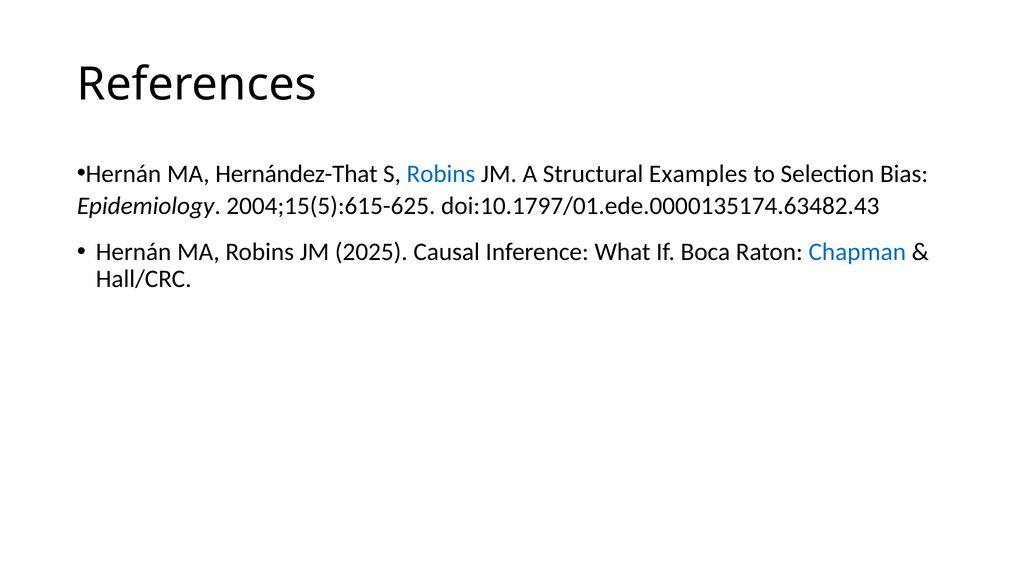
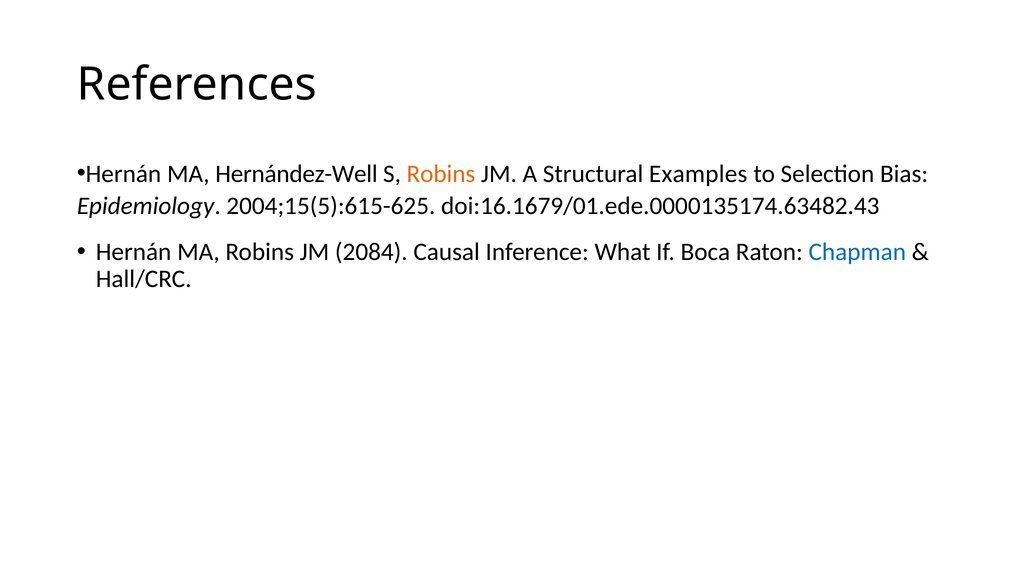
Hernández-That: Hernández-That -> Hernández-Well
Robins at (441, 174) colour: blue -> orange
doi:10.1797/01.ede.0000135174.63482.43: doi:10.1797/01.ede.0000135174.63482.43 -> doi:16.1679/01.ede.0000135174.63482.43
2025: 2025 -> 2084
